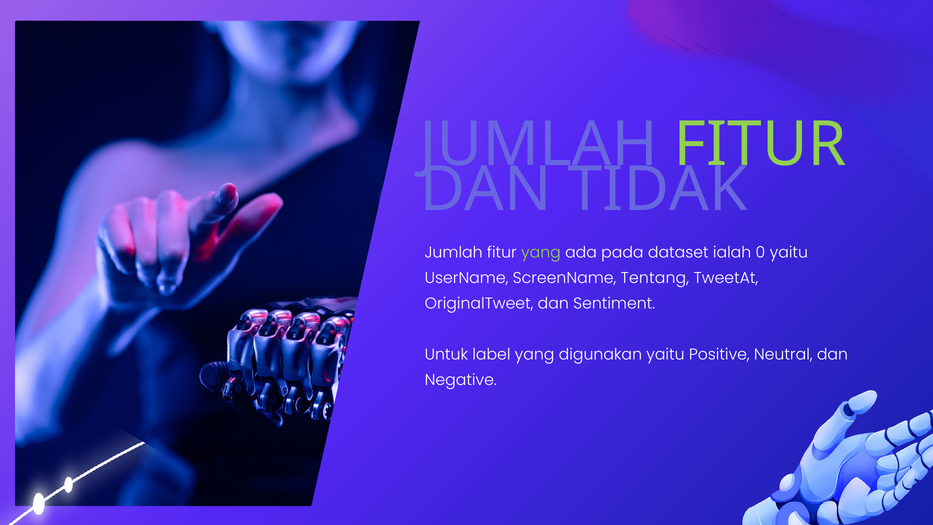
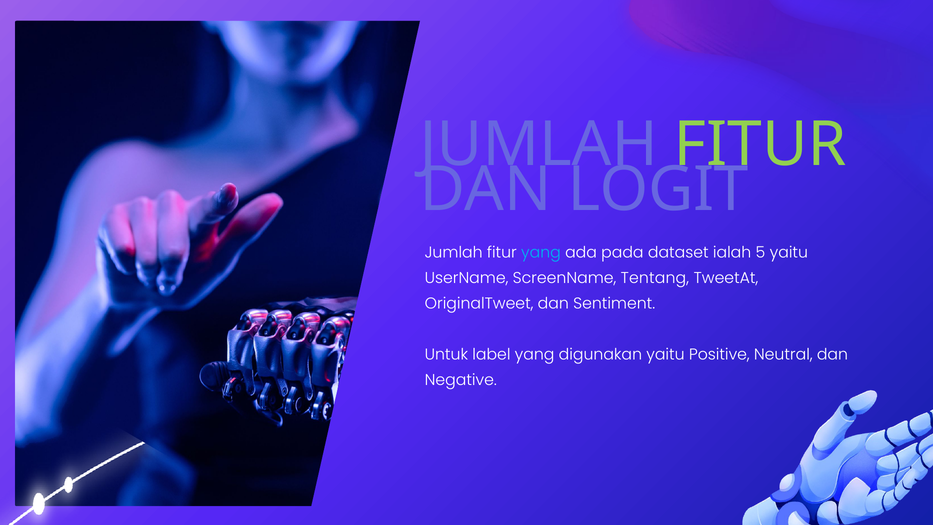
TIDAK: TIDAK -> LOGIT
yang at (541, 253) colour: light green -> light blue
0: 0 -> 5
